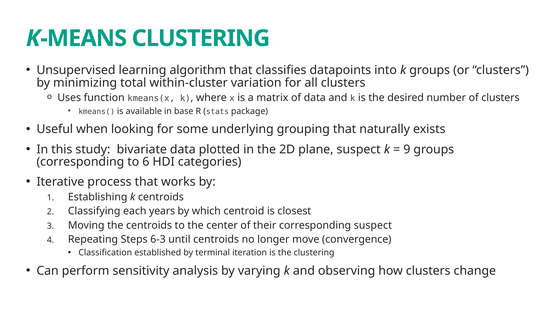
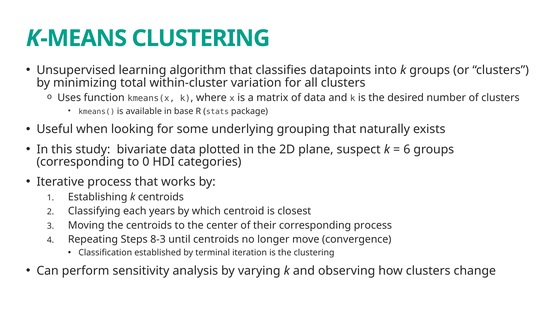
9: 9 -> 6
6: 6 -> 0
corresponding suspect: suspect -> process
6-3: 6-3 -> 8-3
